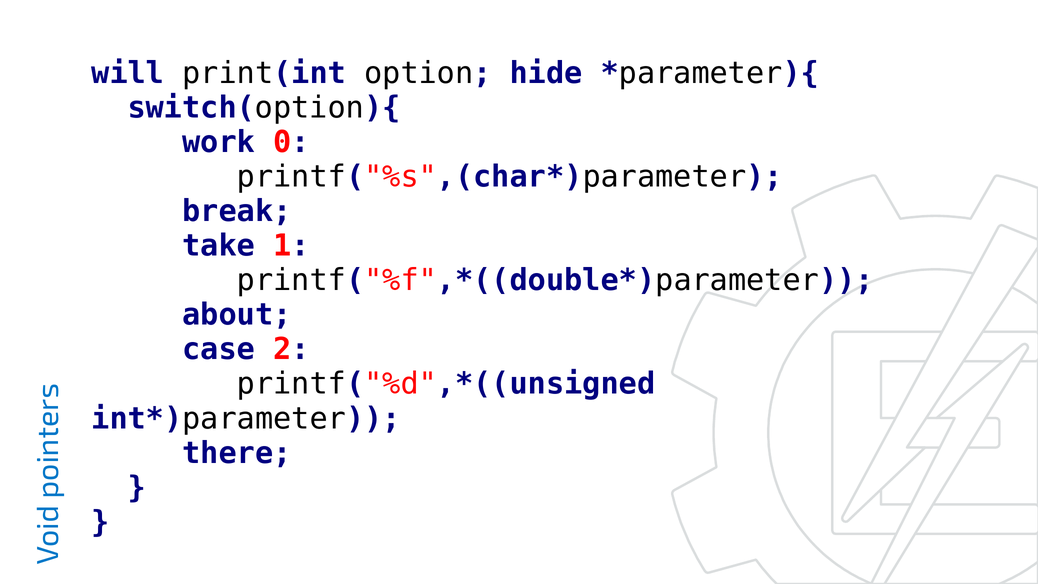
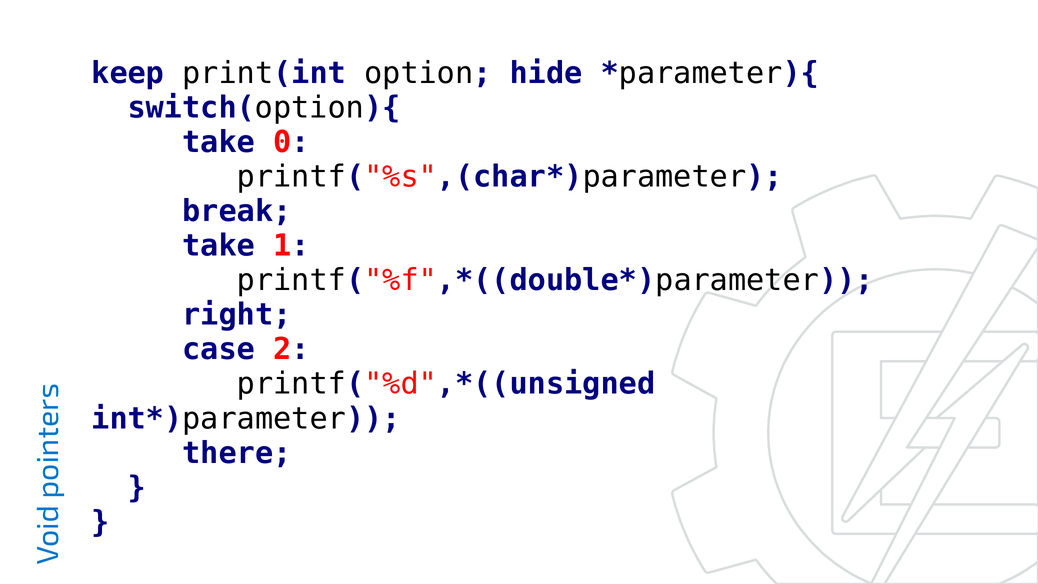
will: will -> keep
work at (219, 142): work -> take
about: about -> right
